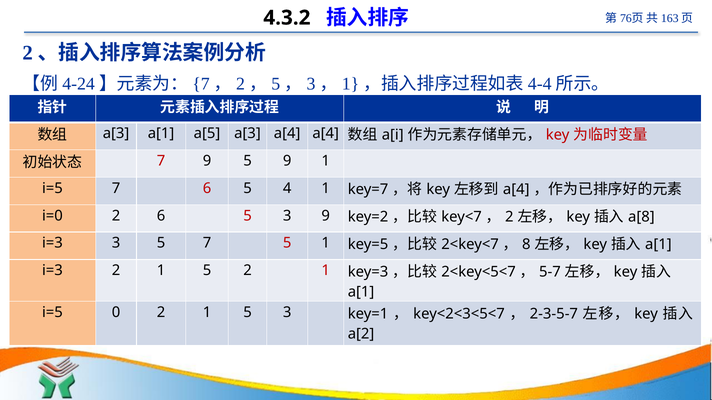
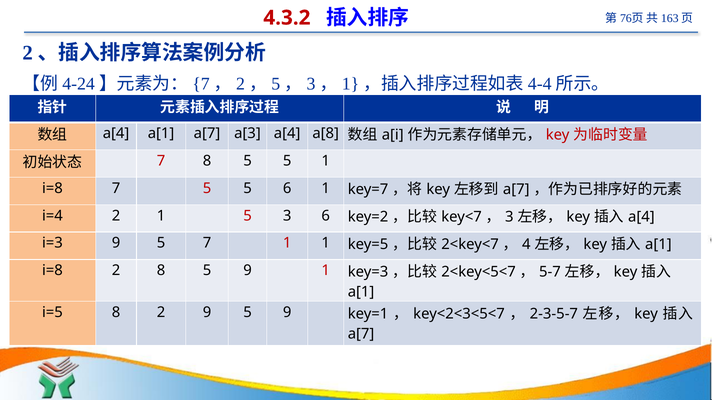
4.3.2 colour: black -> red
a[3 at (116, 134): a[3 -> a[4
a[1 a[5: a[5 -> a[7
a[4 a[4: a[4 -> a[8
7 9: 9 -> 8
9 at (287, 161): 9 -> 5
i=5 at (52, 188): i=5 -> i=8
7 6: 6 -> 5
5 4: 4 -> 6
a[4 at (516, 190): a[4 -> a[7
i=0: i=0 -> i=4
2 6: 6 -> 1
3 9: 9 -> 6
2 at (509, 217): 2 -> 3
a[8 at (641, 217): a[8 -> a[4
i=3 3: 3 -> 9
7 5: 5 -> 1
8: 8 -> 4
i=3 at (52, 271): i=3 -> i=8
1 at (161, 271): 1 -> 8
2 at (248, 271): 2 -> 9
i=5 0: 0 -> 8
1 at (207, 313): 1 -> 9
3 at (287, 313): 3 -> 9
a[2 at (361, 334): a[2 -> a[7
